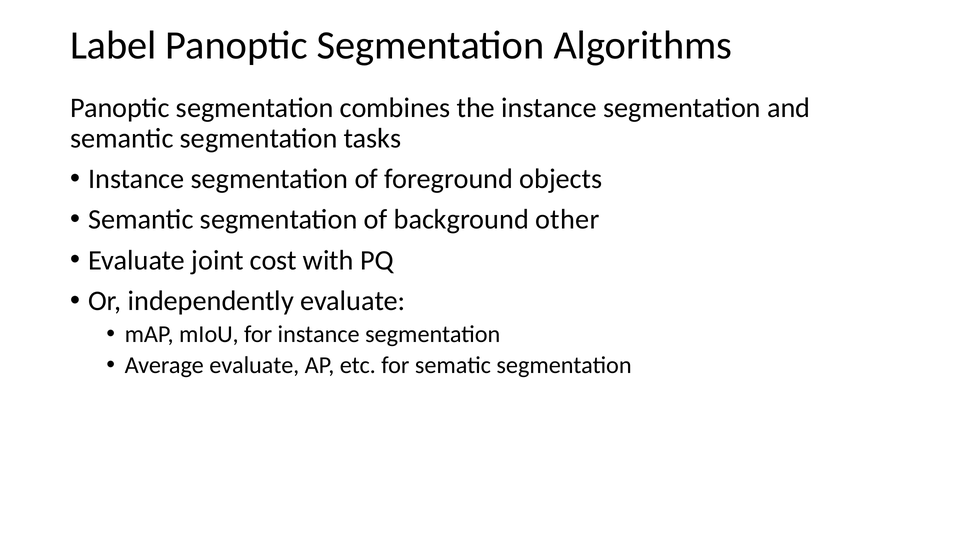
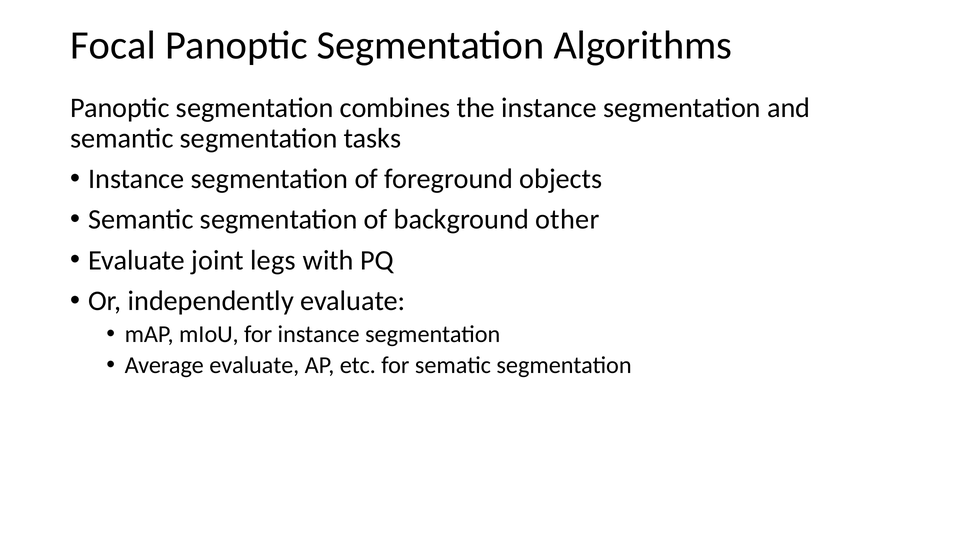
Label: Label -> Focal
cost: cost -> legs
